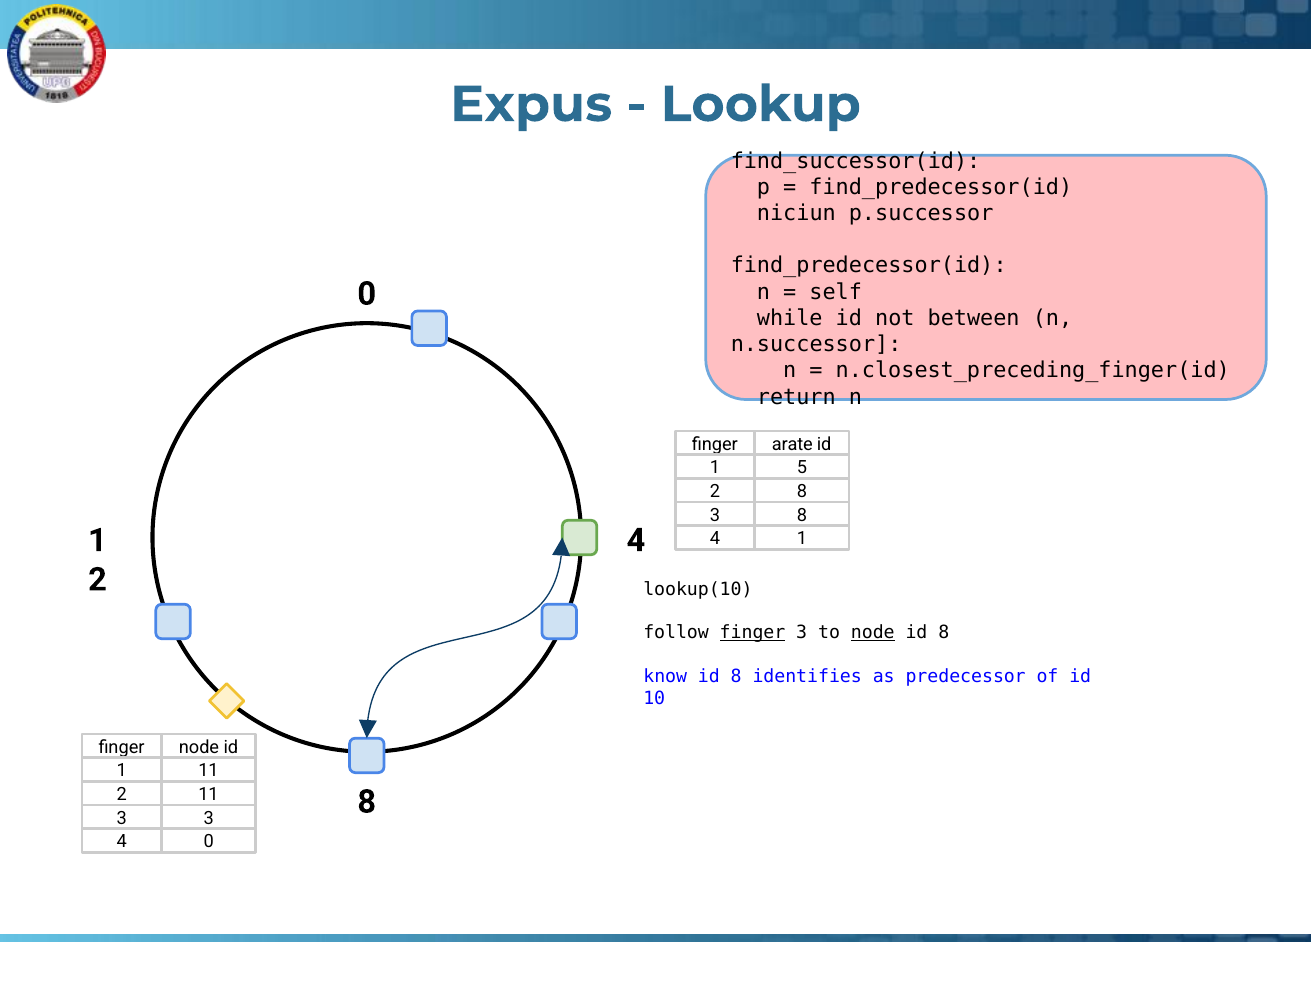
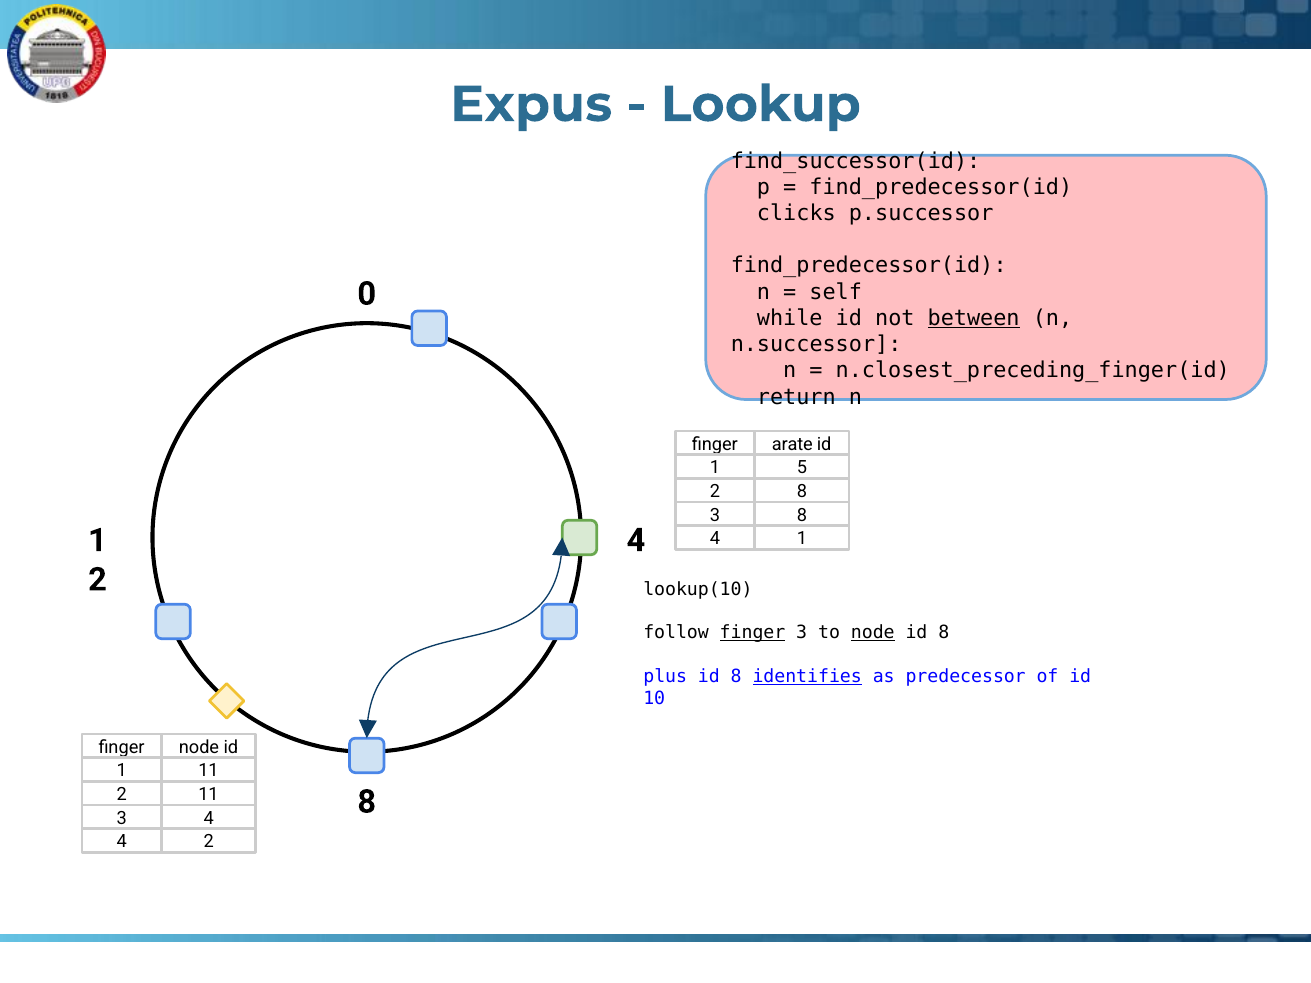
niciun: niciun -> clicks
between underline: none -> present
know: know -> plus
identifies underline: none -> present
3 3: 3 -> 4
4 0: 0 -> 2
